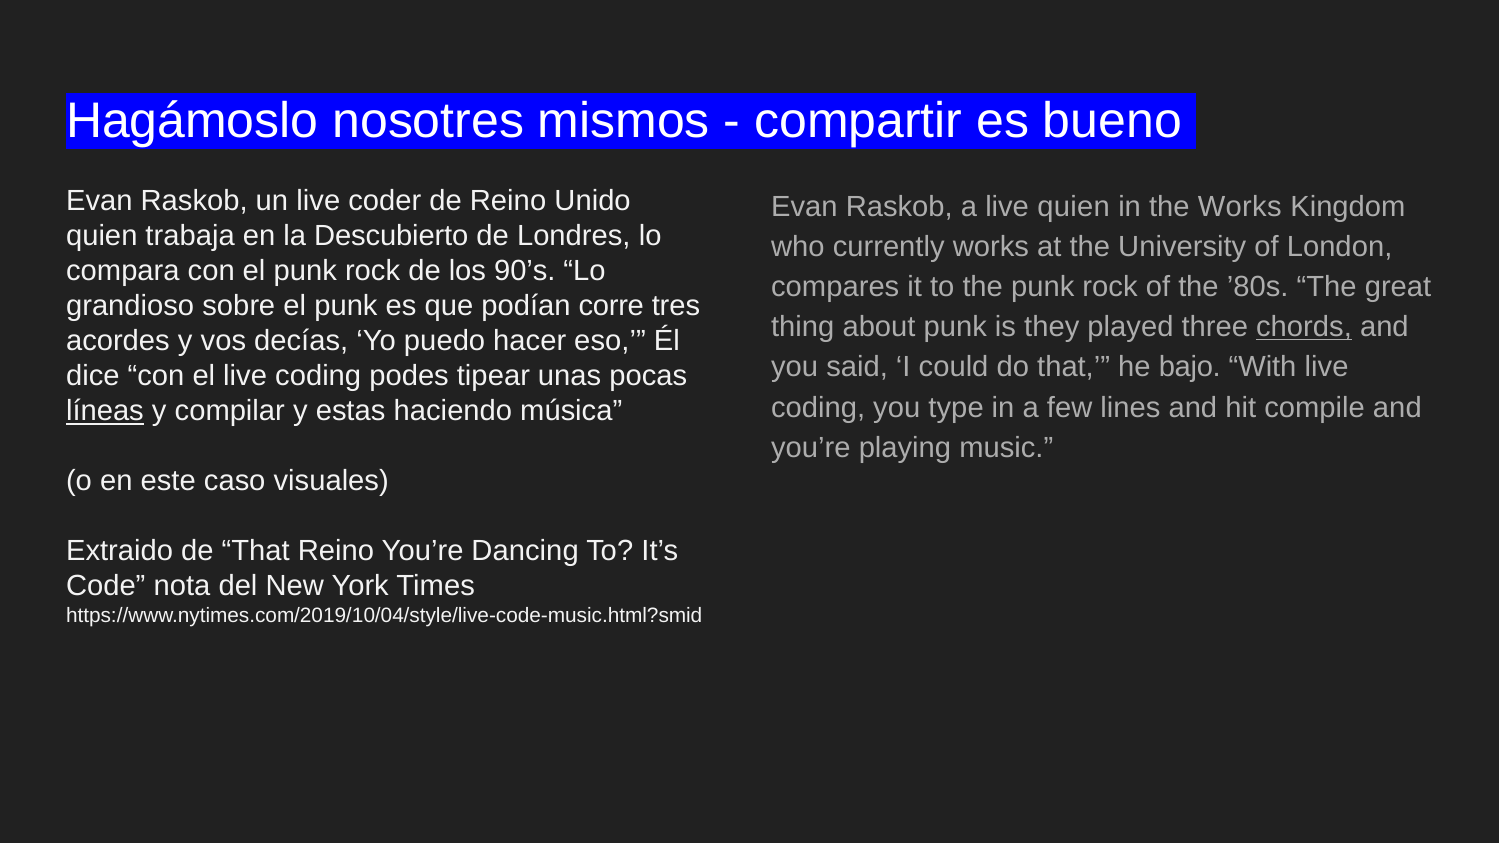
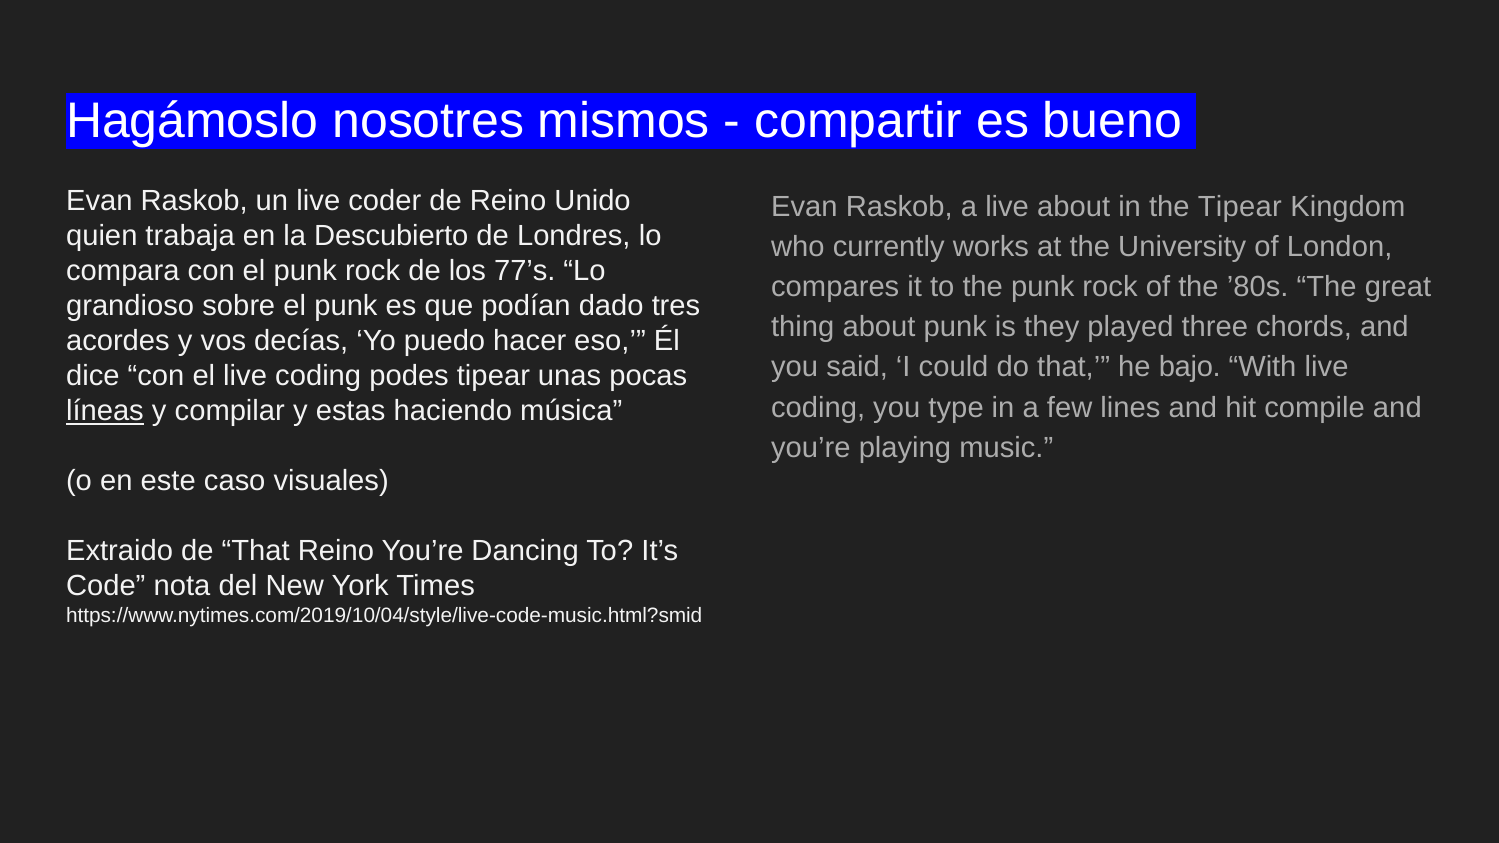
live quien: quien -> about
the Works: Works -> Tipear
90’s: 90’s -> 77’s
corre: corre -> dado
chords underline: present -> none
